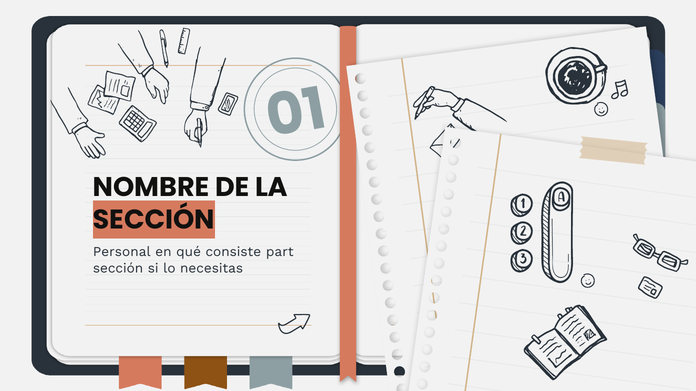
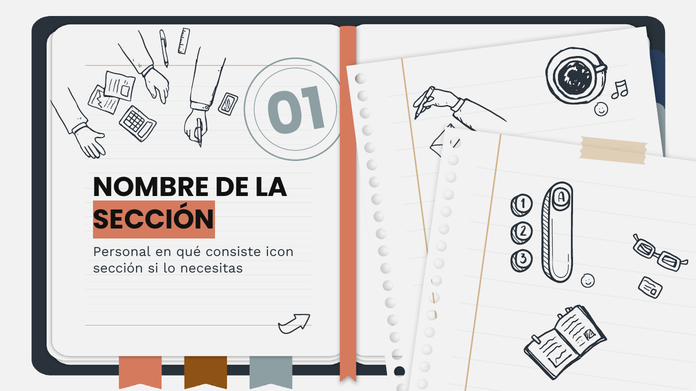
part: part -> icon
